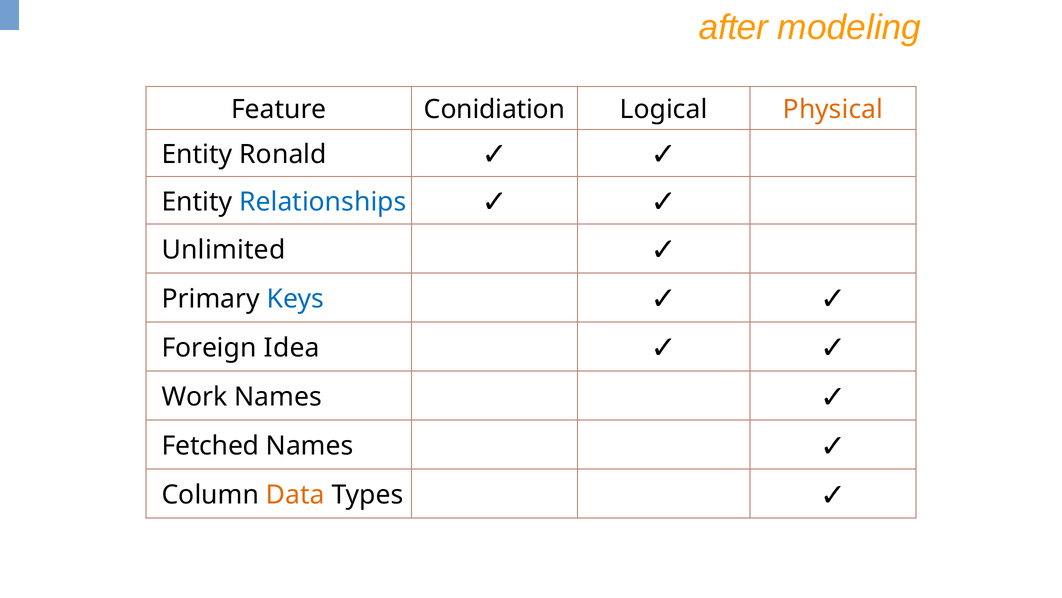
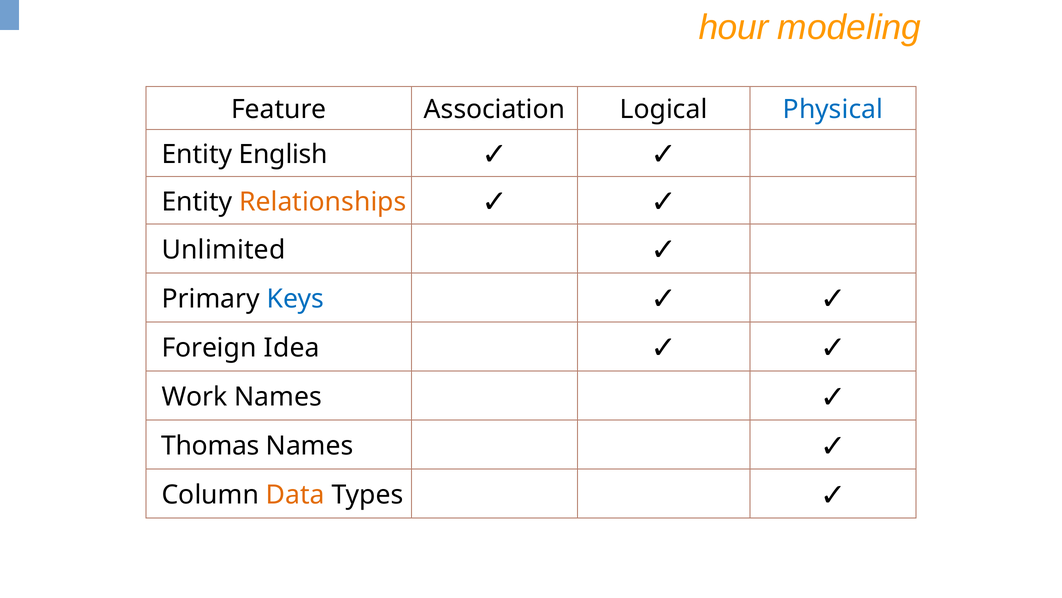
after: after -> hour
Conidiation: Conidiation -> Association
Physical colour: orange -> blue
Ronald: Ronald -> English
Relationships colour: blue -> orange
Fetched: Fetched -> Thomas
